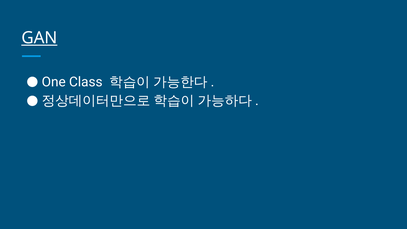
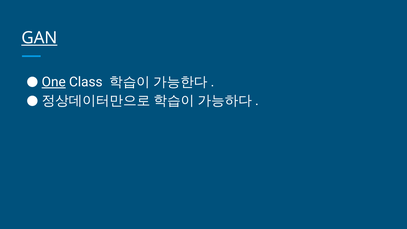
One underline: none -> present
